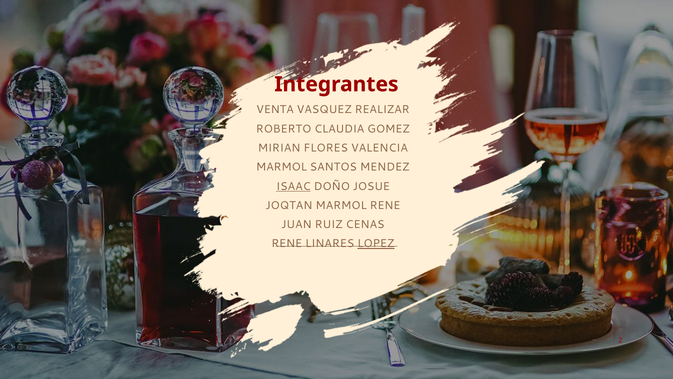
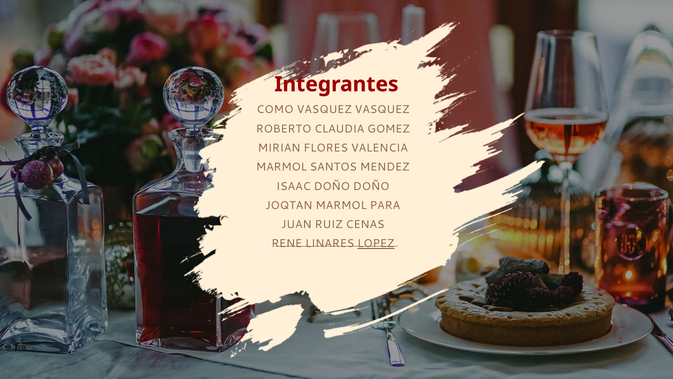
VENTA: VENTA -> COMO
VASQUEZ REALIZAR: REALIZAR -> VASQUEZ
ISAAC underline: present -> none
DOÑO JOSUE: JOSUE -> DOÑO
MARMOL RENE: RENE -> PARA
